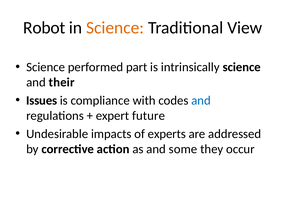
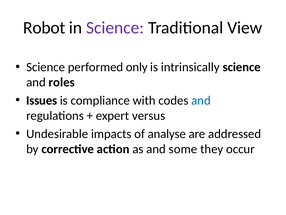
Science at (115, 28) colour: orange -> purple
part: part -> only
their: their -> roles
future: future -> versus
experts: experts -> analyse
